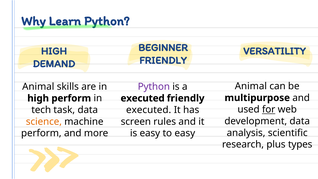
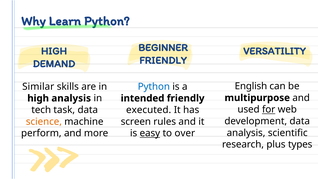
Animal at (251, 86): Animal -> English
Animal at (38, 87): Animal -> Similar
Python at (154, 87) colour: purple -> blue
high perform: perform -> analysis
executed at (143, 98): executed -> intended
easy at (150, 133) underline: none -> present
to easy: easy -> over
